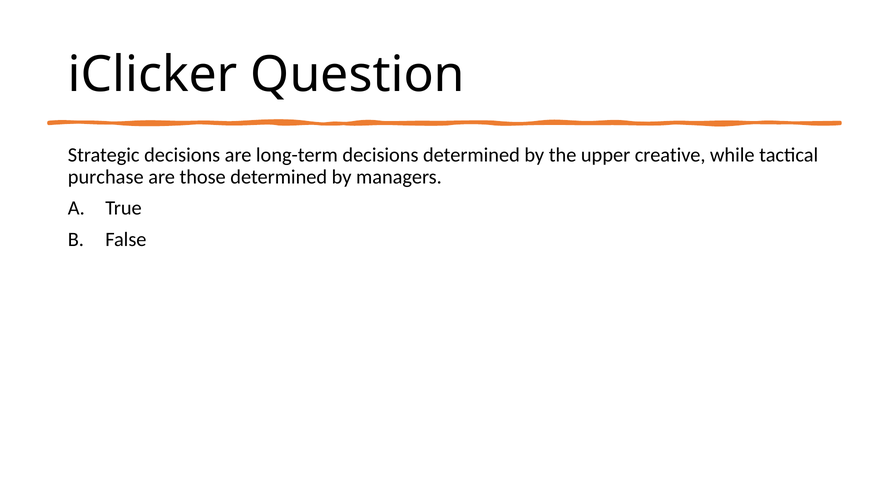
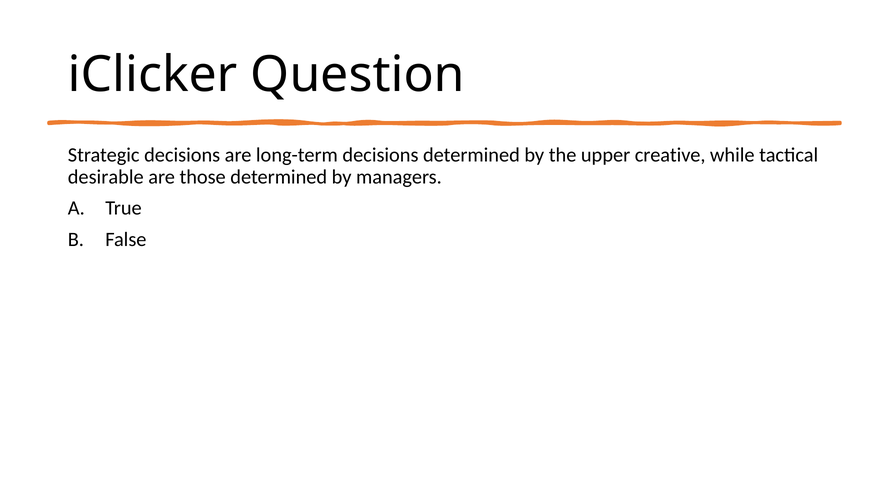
purchase: purchase -> desirable
